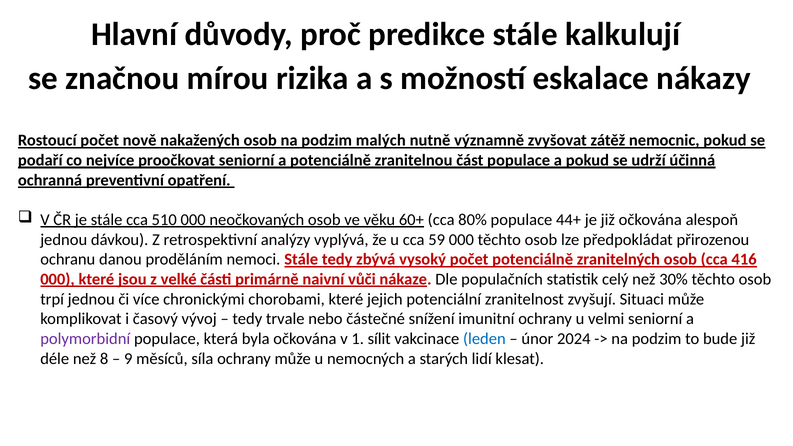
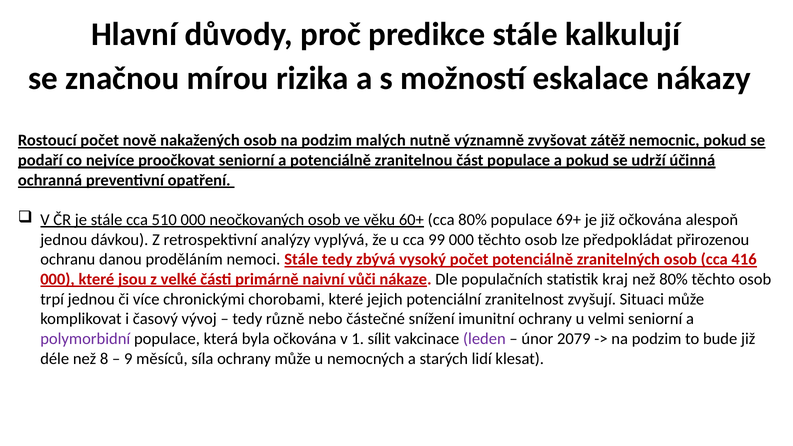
44+: 44+ -> 69+
59: 59 -> 99
celý: celý -> kraj
než 30%: 30% -> 80%
trvale: trvale -> různě
leden colour: blue -> purple
2024: 2024 -> 2079
